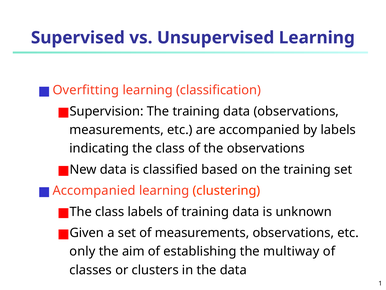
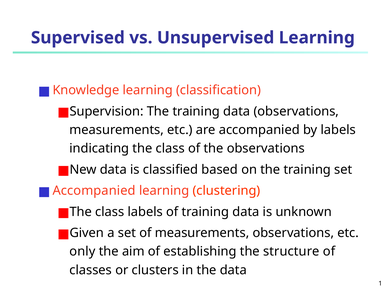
Overfitting: Overfitting -> Knowledge
multiway: multiway -> structure
